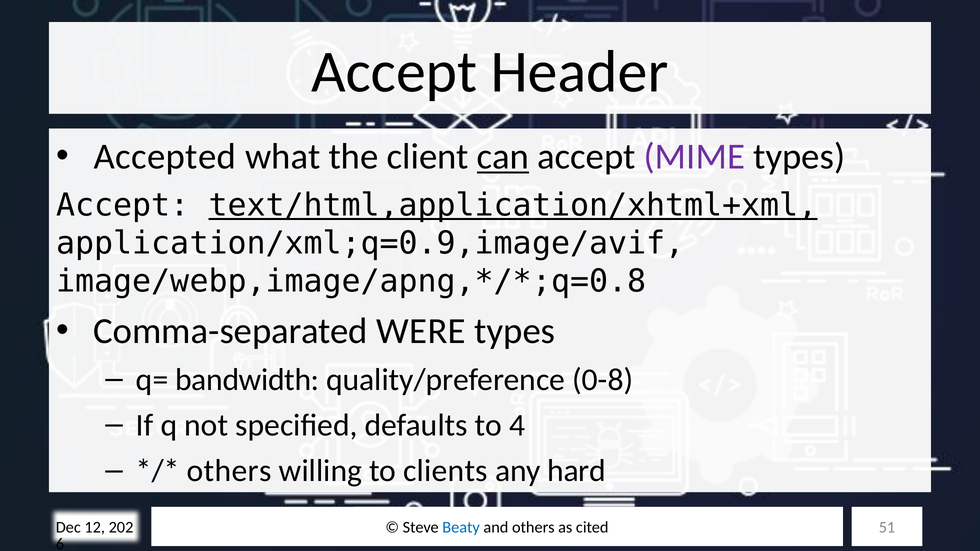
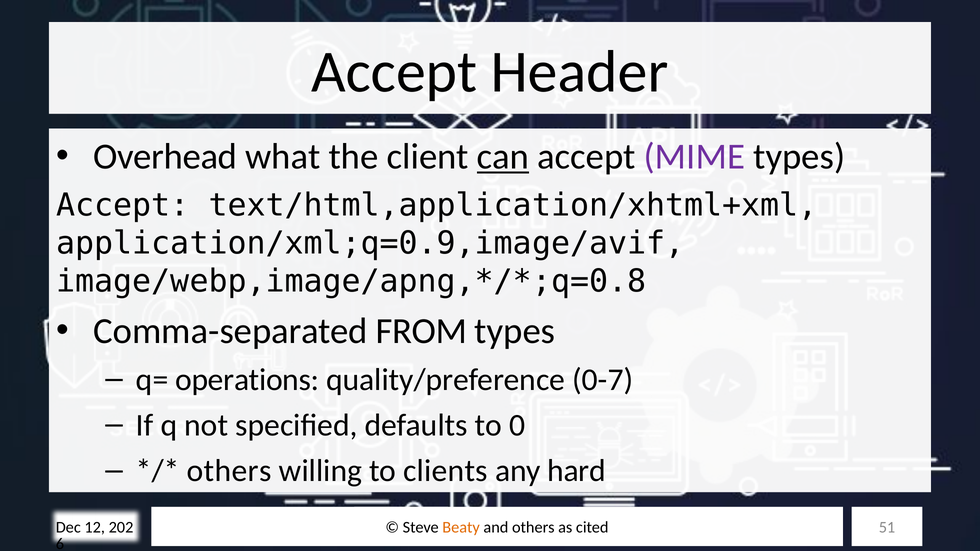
Accepted: Accepted -> Overhead
text/html,application/xhtml+xml underline: present -> none
WERE: WERE -> FROM
bandwidth: bandwidth -> operations
0-8: 0-8 -> 0-7
4: 4 -> 0
Beaty colour: blue -> orange
